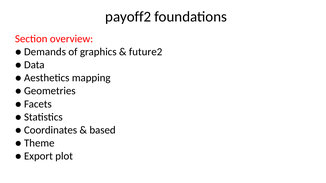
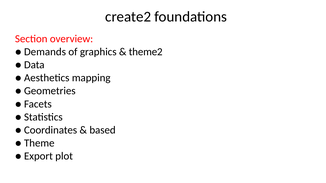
payoff2: payoff2 -> create2
future2: future2 -> theme2
